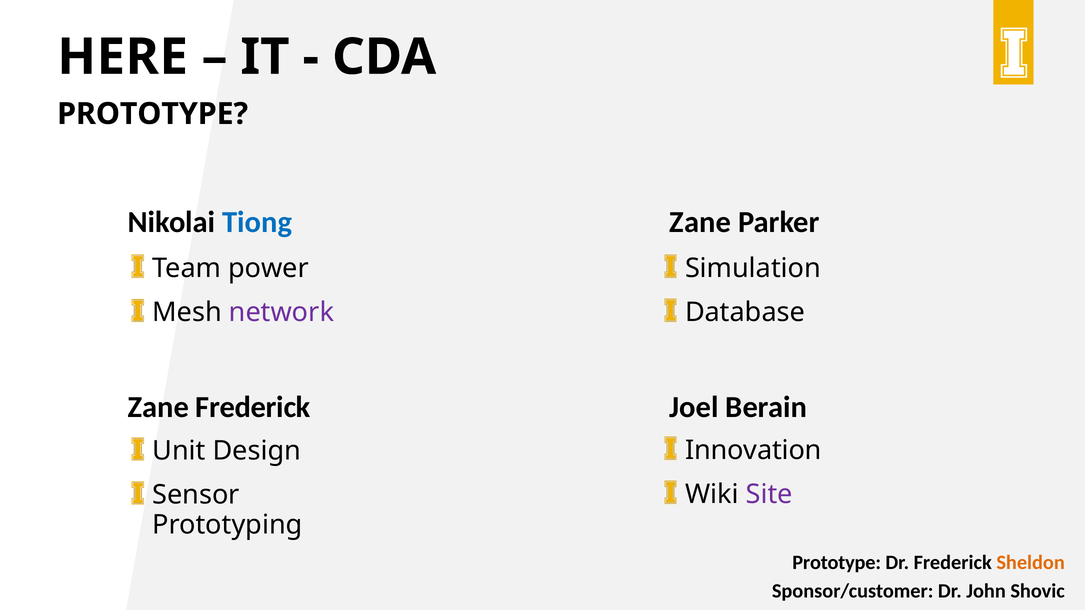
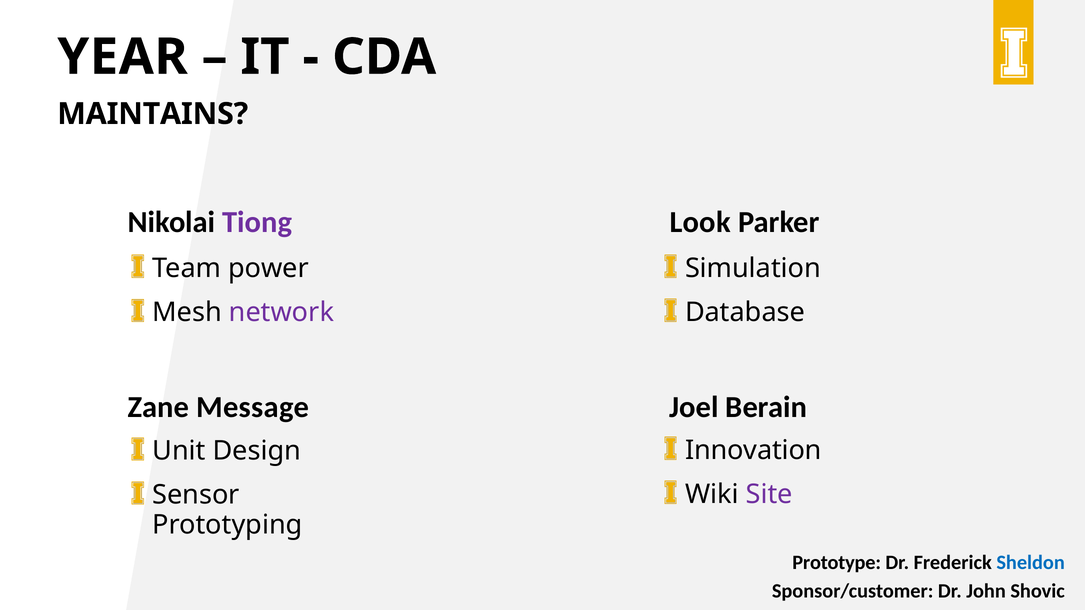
HERE: HERE -> YEAR
PROTOTYPE at (153, 114): PROTOTYPE -> MAINTAINS
Tiong colour: blue -> purple
Zane at (700, 223): Zane -> Look
Zane Frederick: Frederick -> Message
Sheldon colour: orange -> blue
